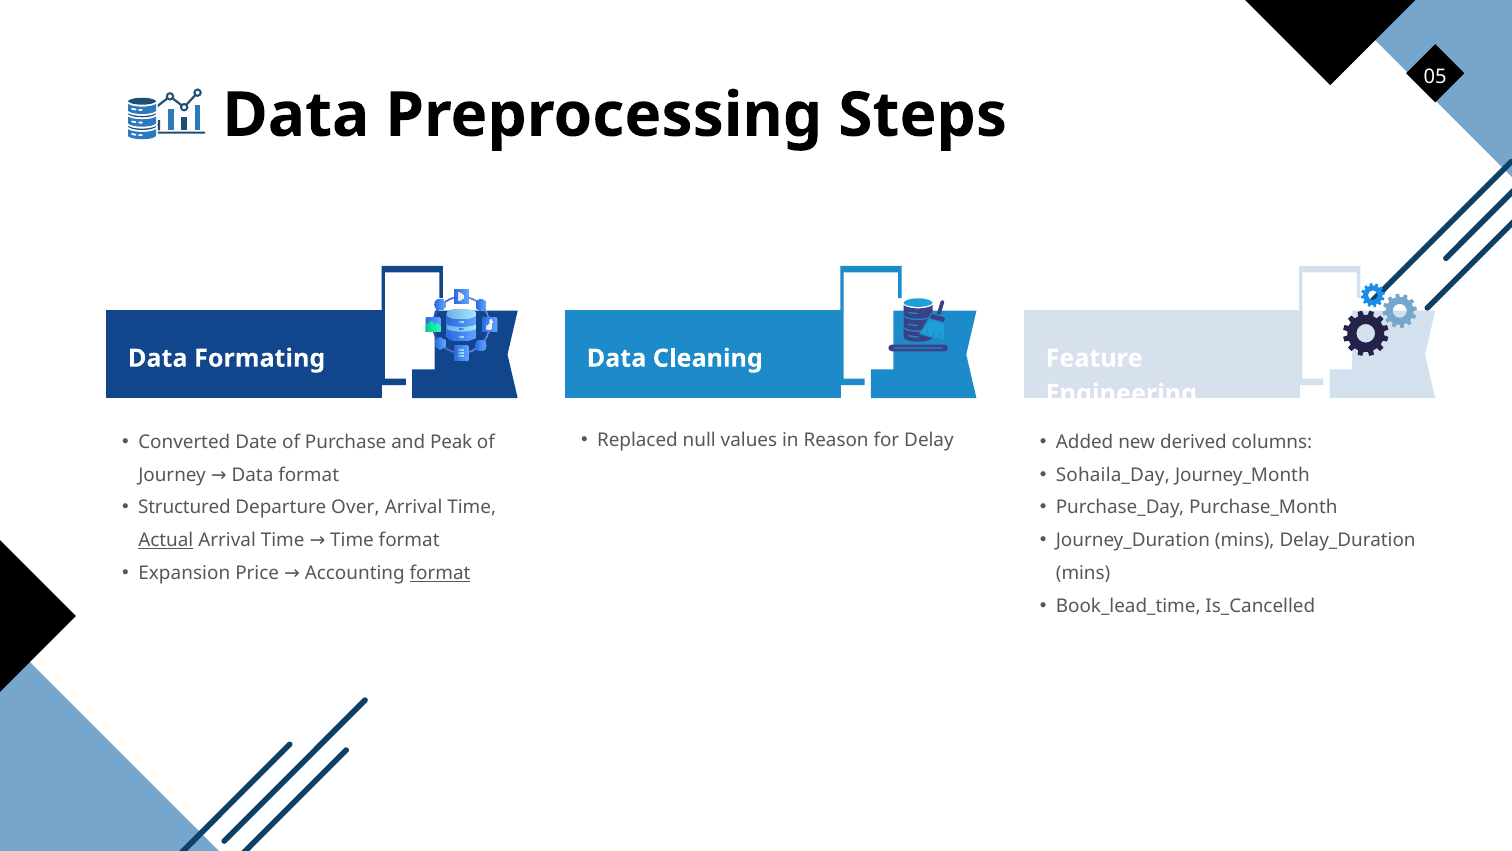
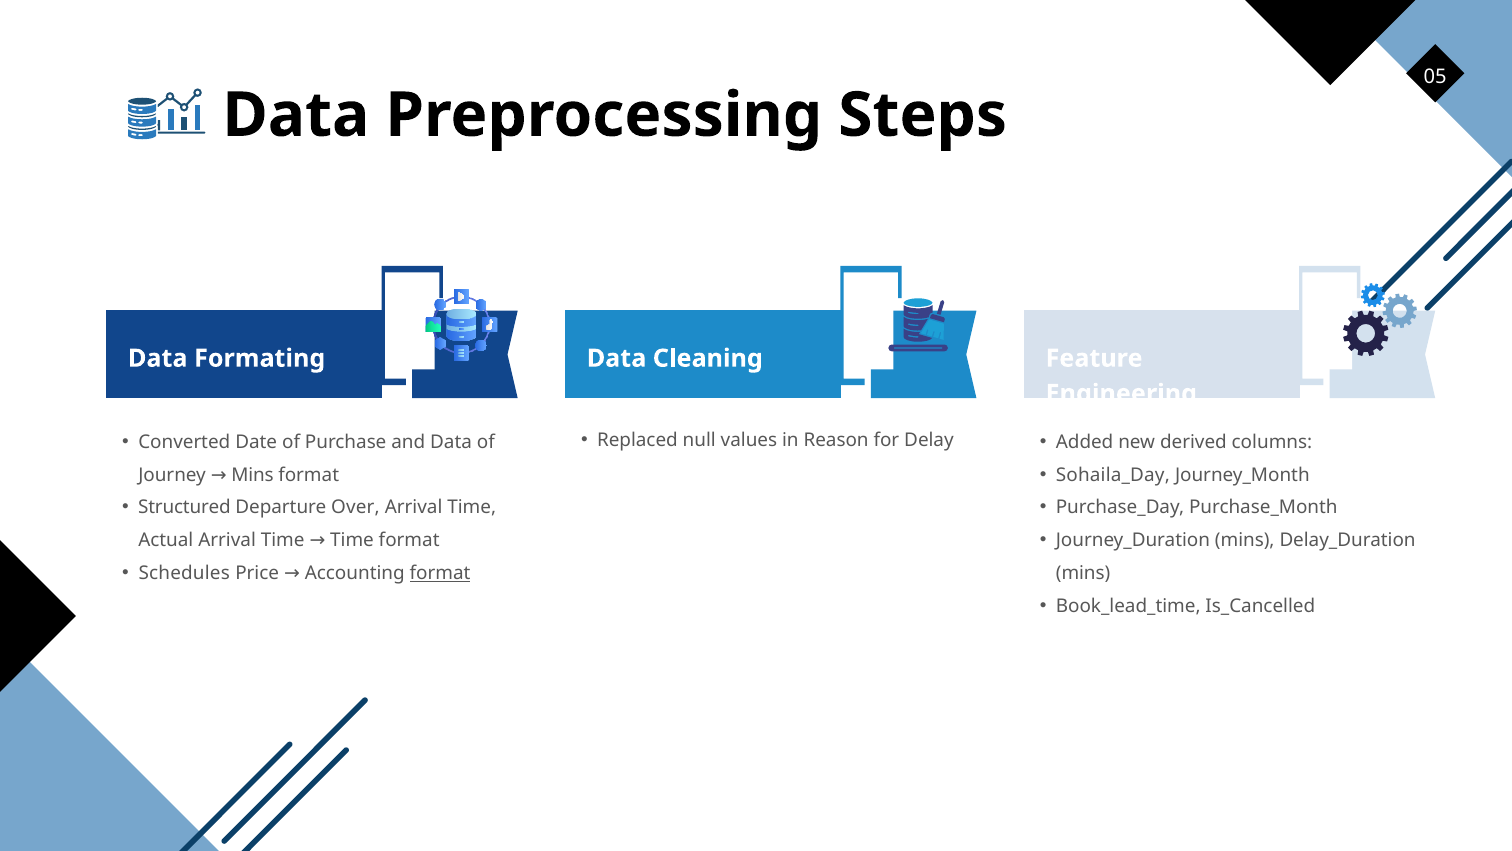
and Peak: Peak -> Data
Journey Data: Data -> Mins
Actual underline: present -> none
Expansion: Expansion -> Schedules
